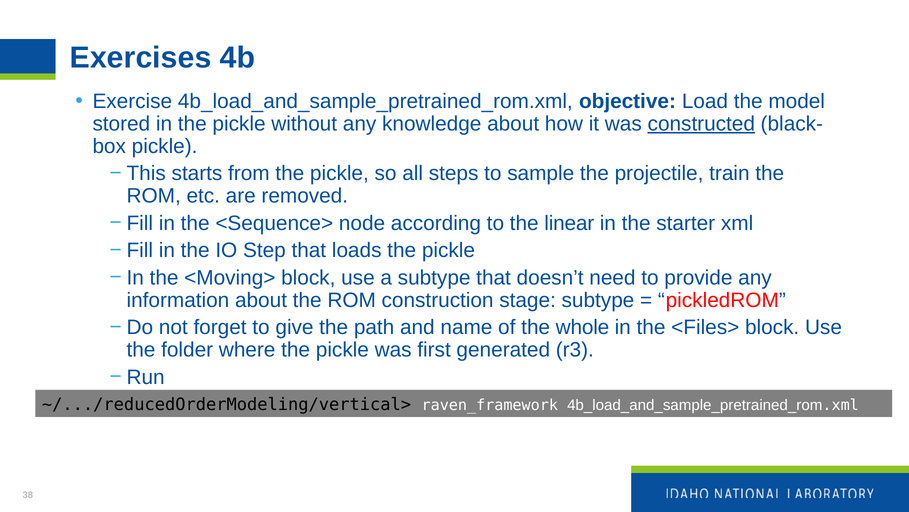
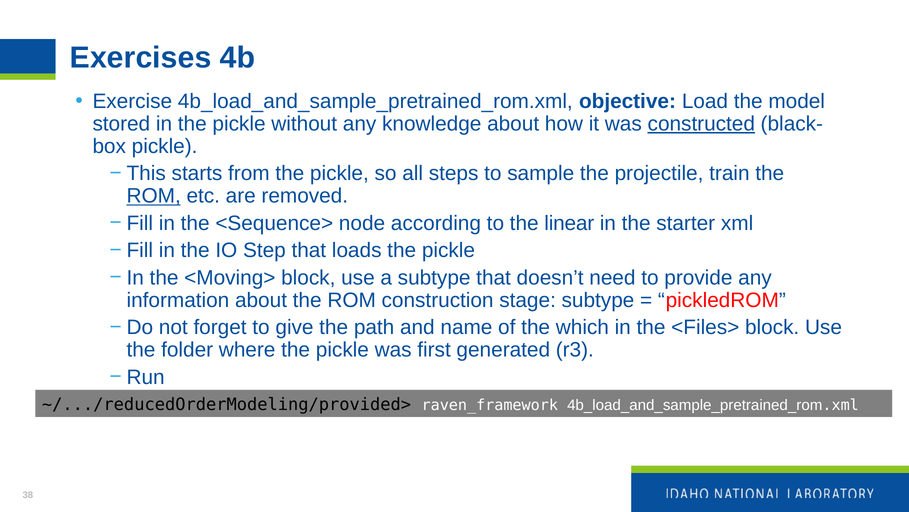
ROM at (154, 196) underline: none -> present
whole: whole -> which
~/.../reducedOrderModeling/vertical>: ~/.../reducedOrderModeling/vertical> -> ~/.../reducedOrderModeling/provided>
